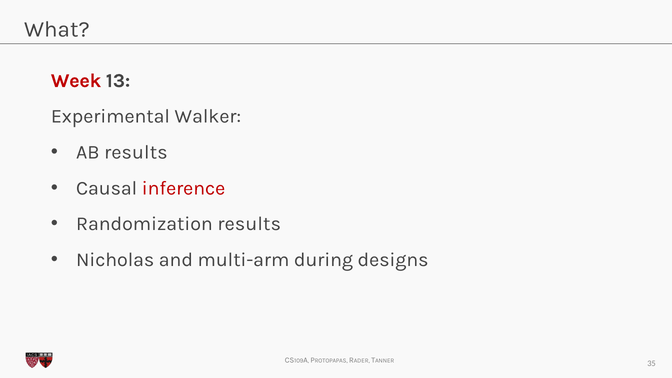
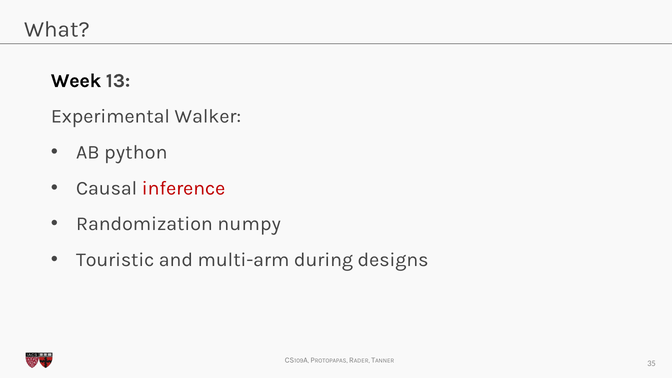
Week colour: red -> black
AB results: results -> python
Randomization results: results -> numpy
Nicholas: Nicholas -> Touristic
